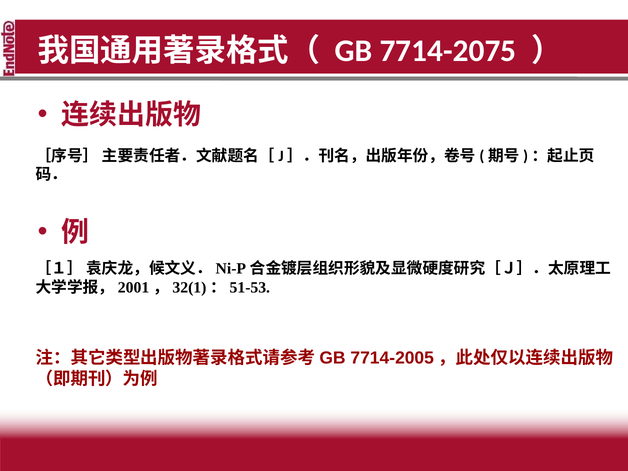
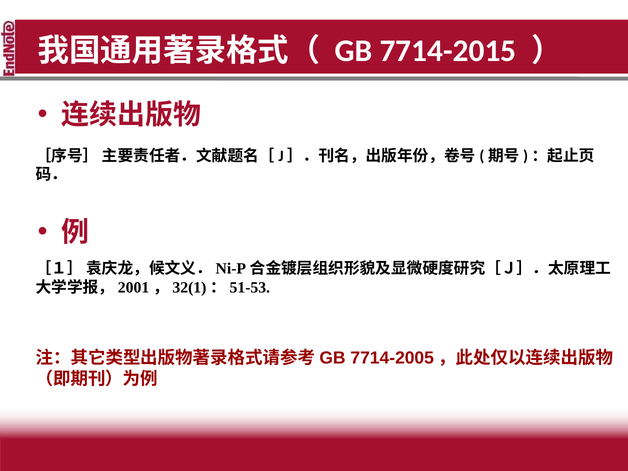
7714-2075: 7714-2075 -> 7714-2015
